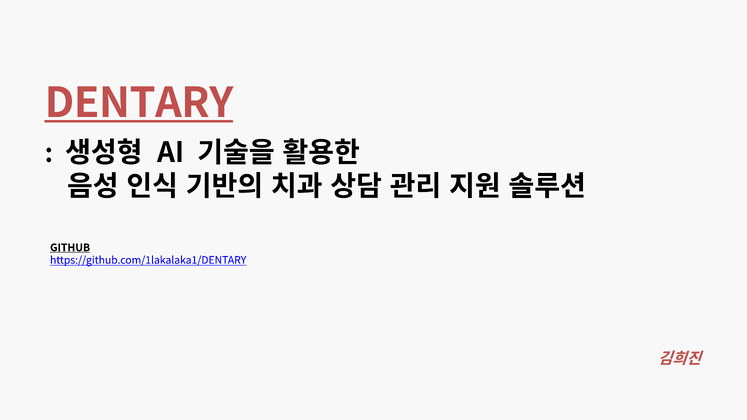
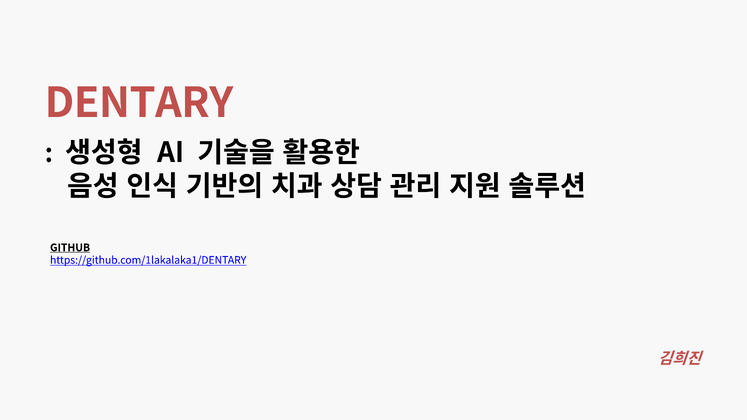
DENTARY underline: present -> none
